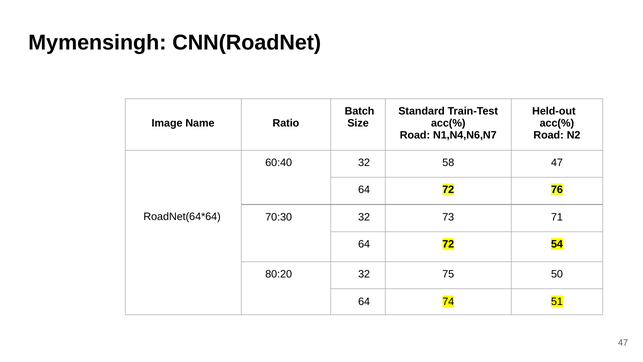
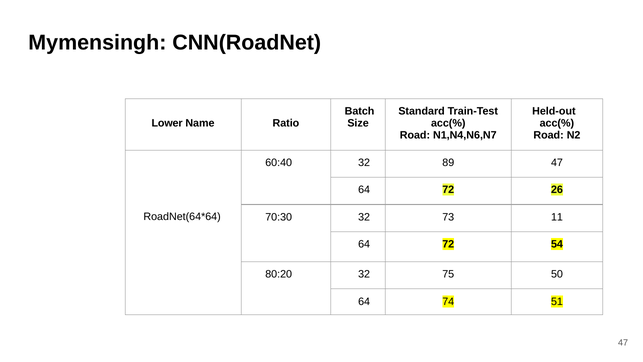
Image: Image -> Lower
58: 58 -> 89
76: 76 -> 26
71: 71 -> 11
